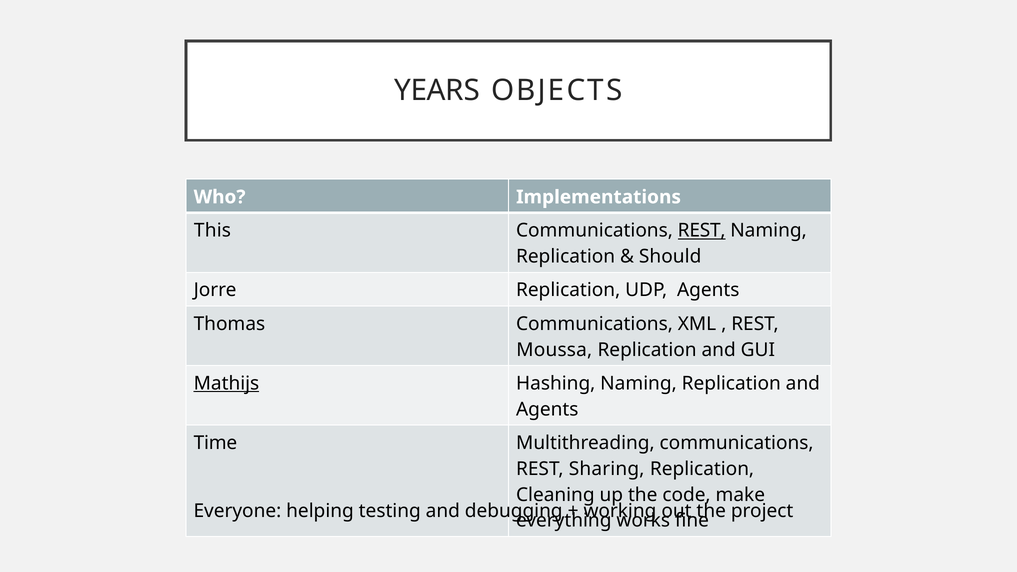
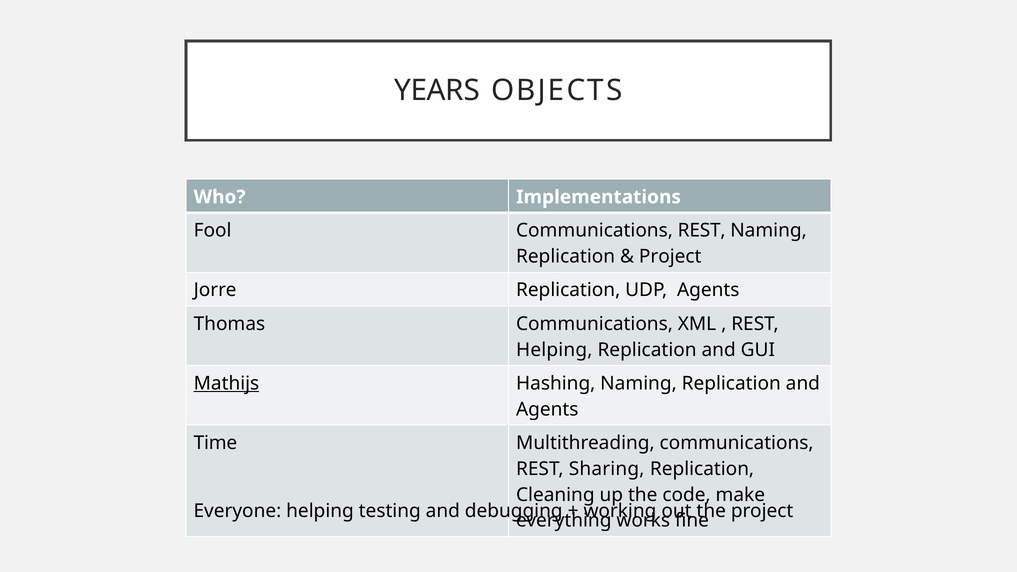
This: This -> Fool
REST at (702, 231) underline: present -> none
Should at (670, 257): Should -> Project
Moussa at (554, 350): Moussa -> Helping
